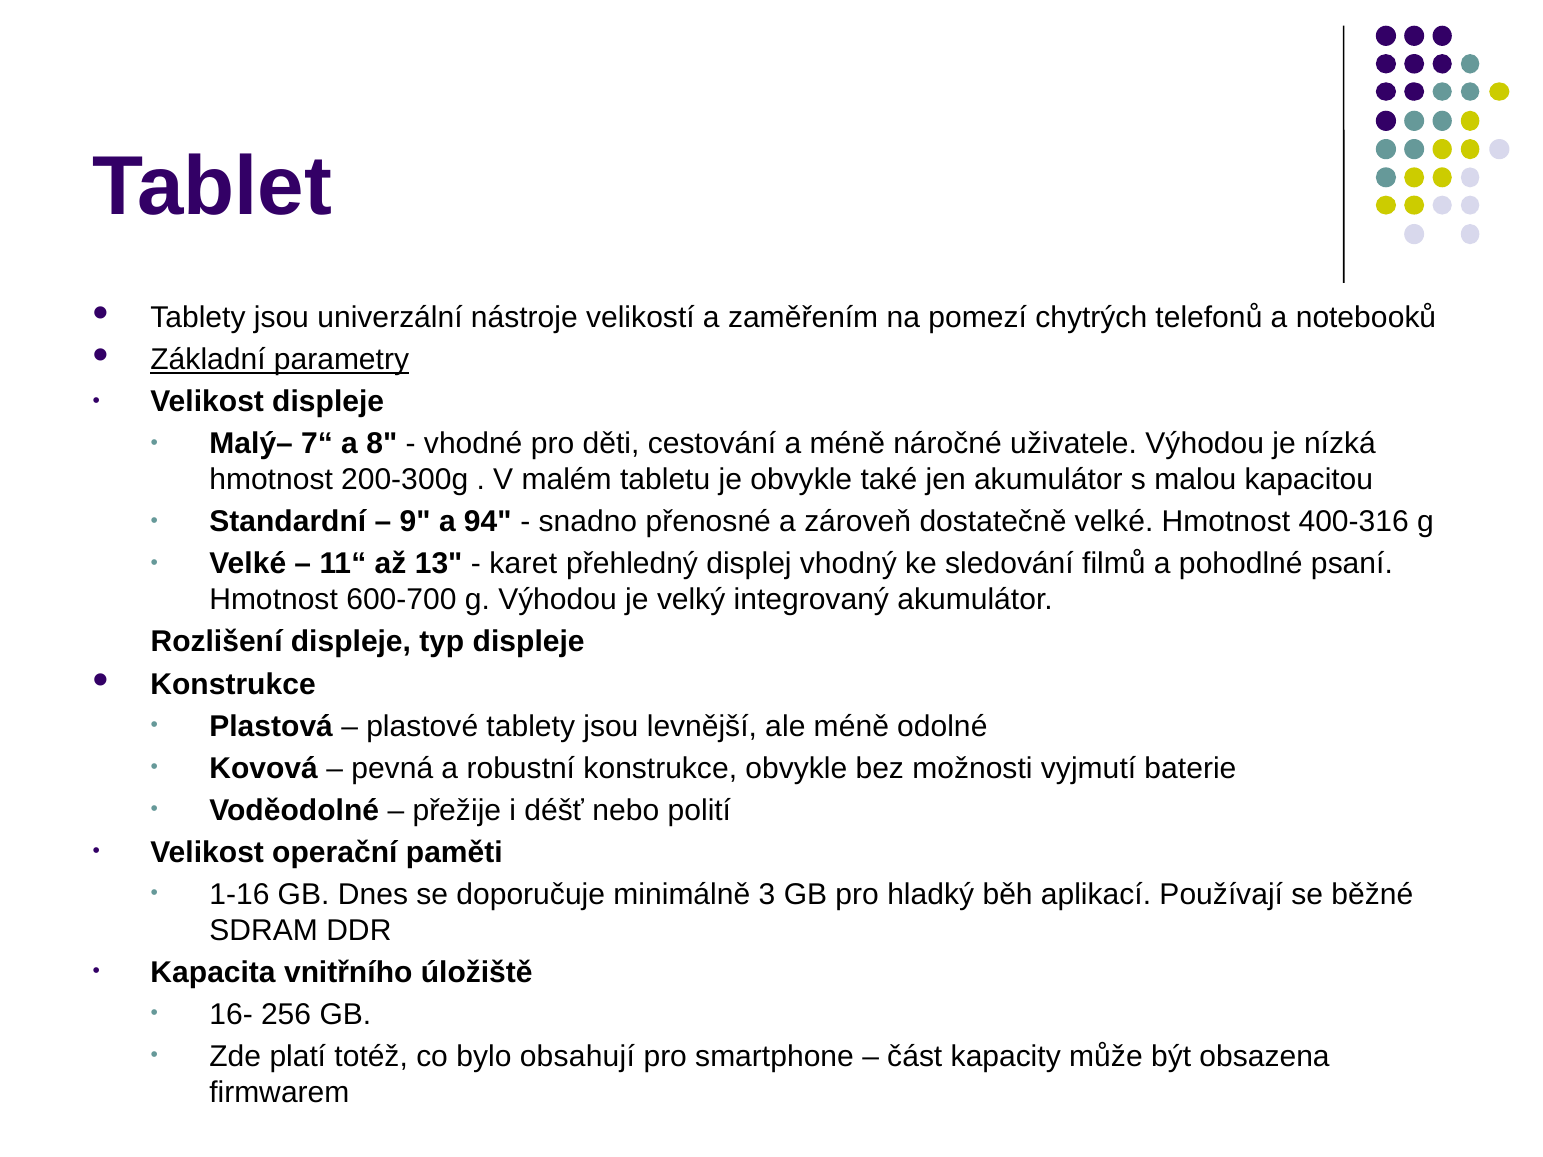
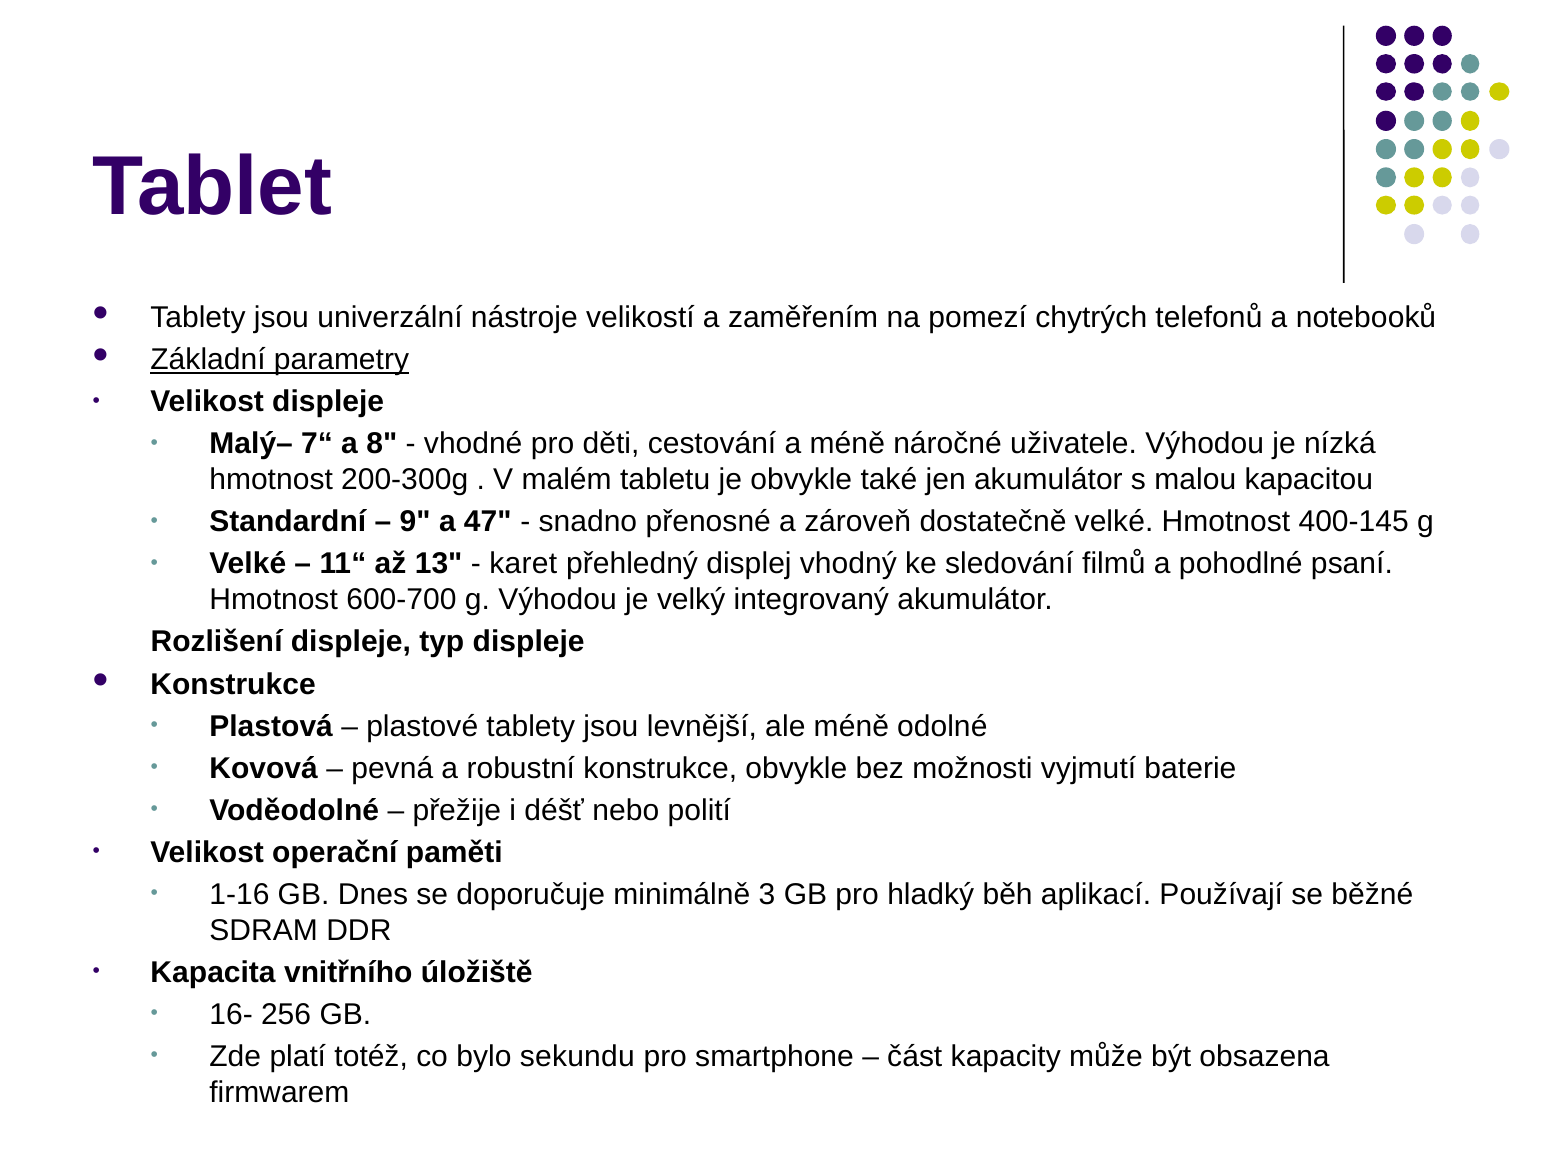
94: 94 -> 47
400-316: 400-316 -> 400-145
obsahují: obsahují -> sekundu
